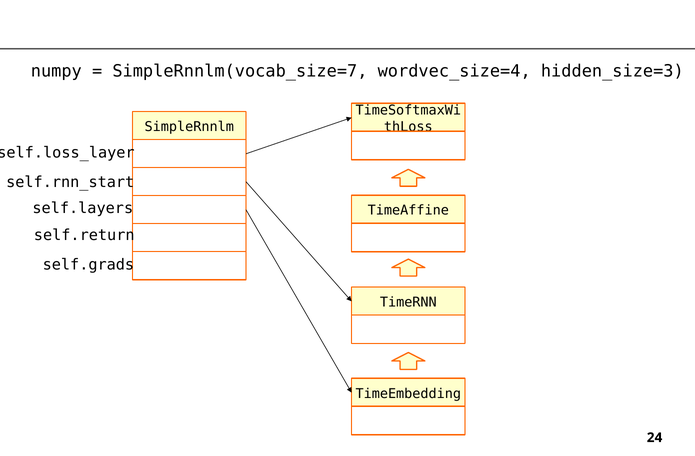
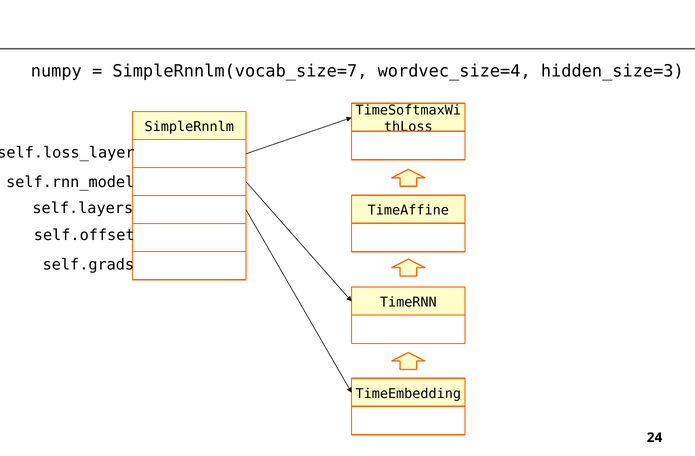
self.rnn_start: self.rnn_start -> self.rnn_model
self.return: self.return -> self.offset
